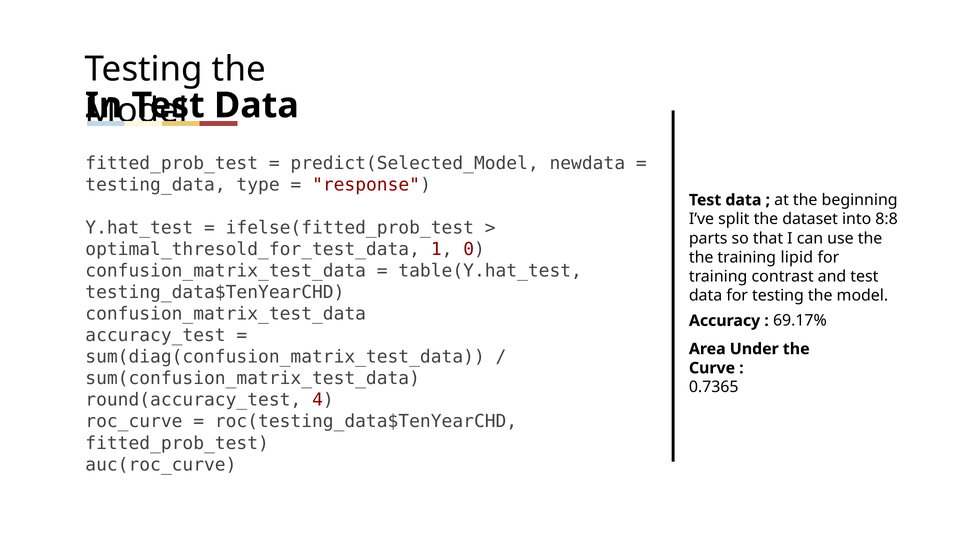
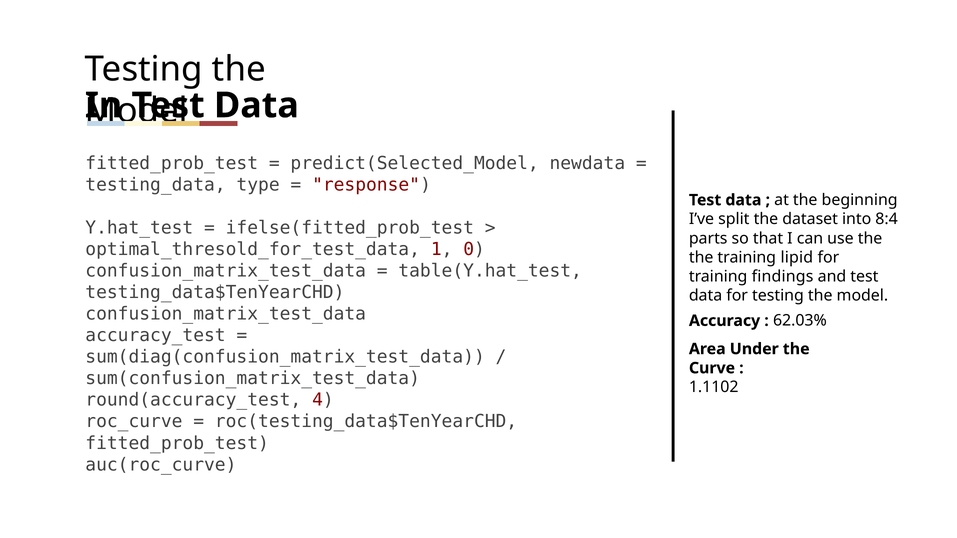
8:8: 8:8 -> 8:4
contrast: contrast -> findings
69.17%: 69.17% -> 62.03%
0.7365: 0.7365 -> 1.1102
